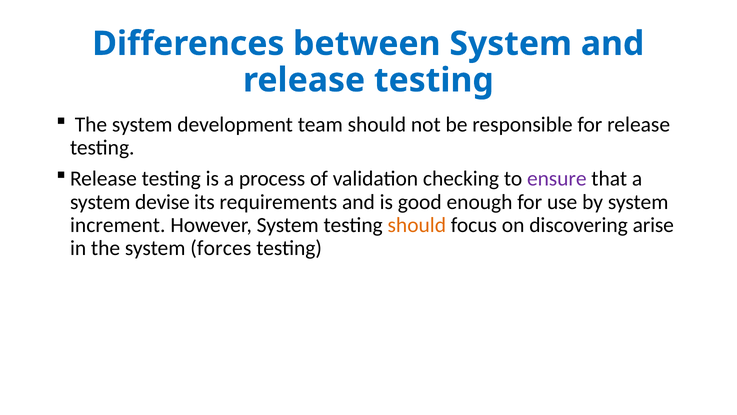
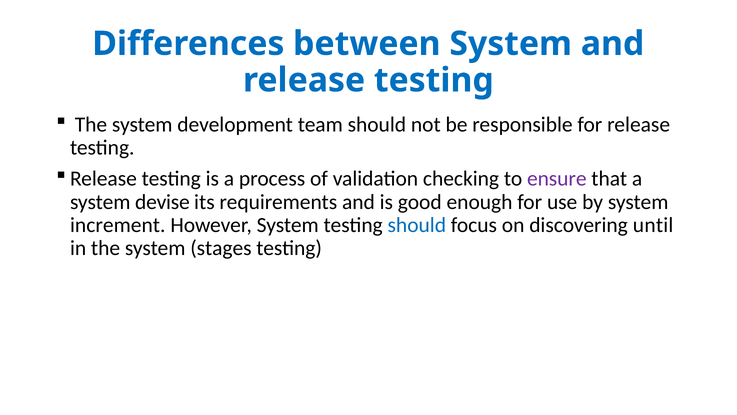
should at (417, 225) colour: orange -> blue
arise: arise -> until
forces: forces -> stages
